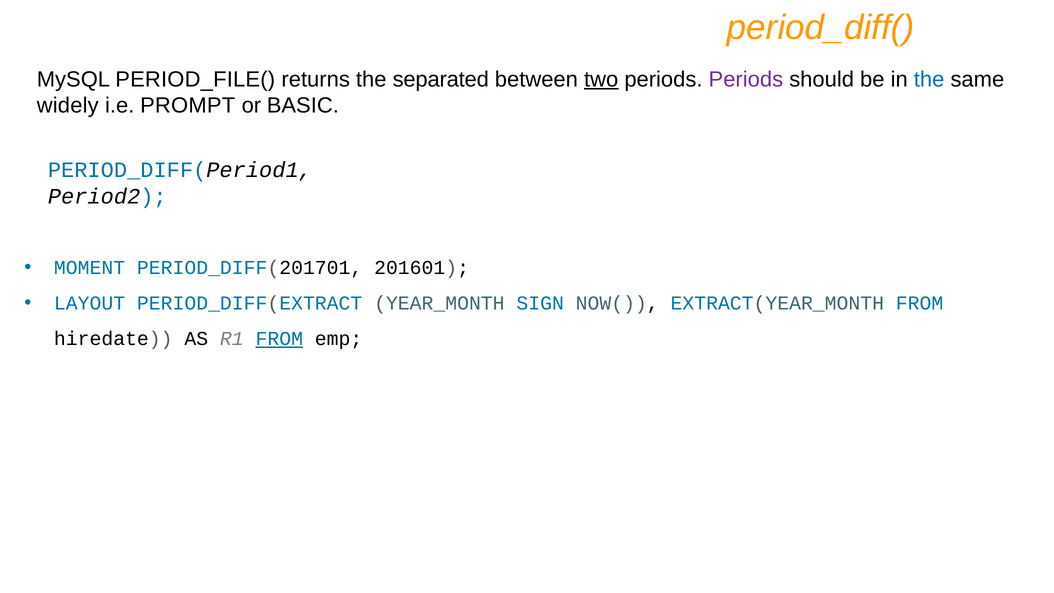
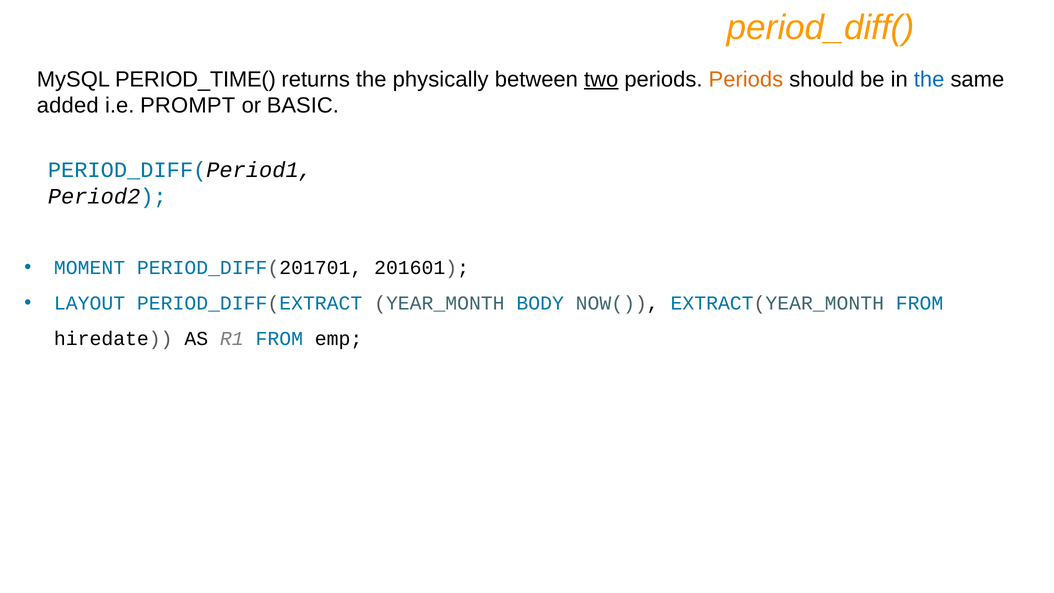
PERIOD_FILE(: PERIOD_FILE( -> PERIOD_TIME(
separated: separated -> physically
Periods at (746, 79) colour: purple -> orange
widely: widely -> added
SIGN: SIGN -> BODY
FROM at (279, 339) underline: present -> none
